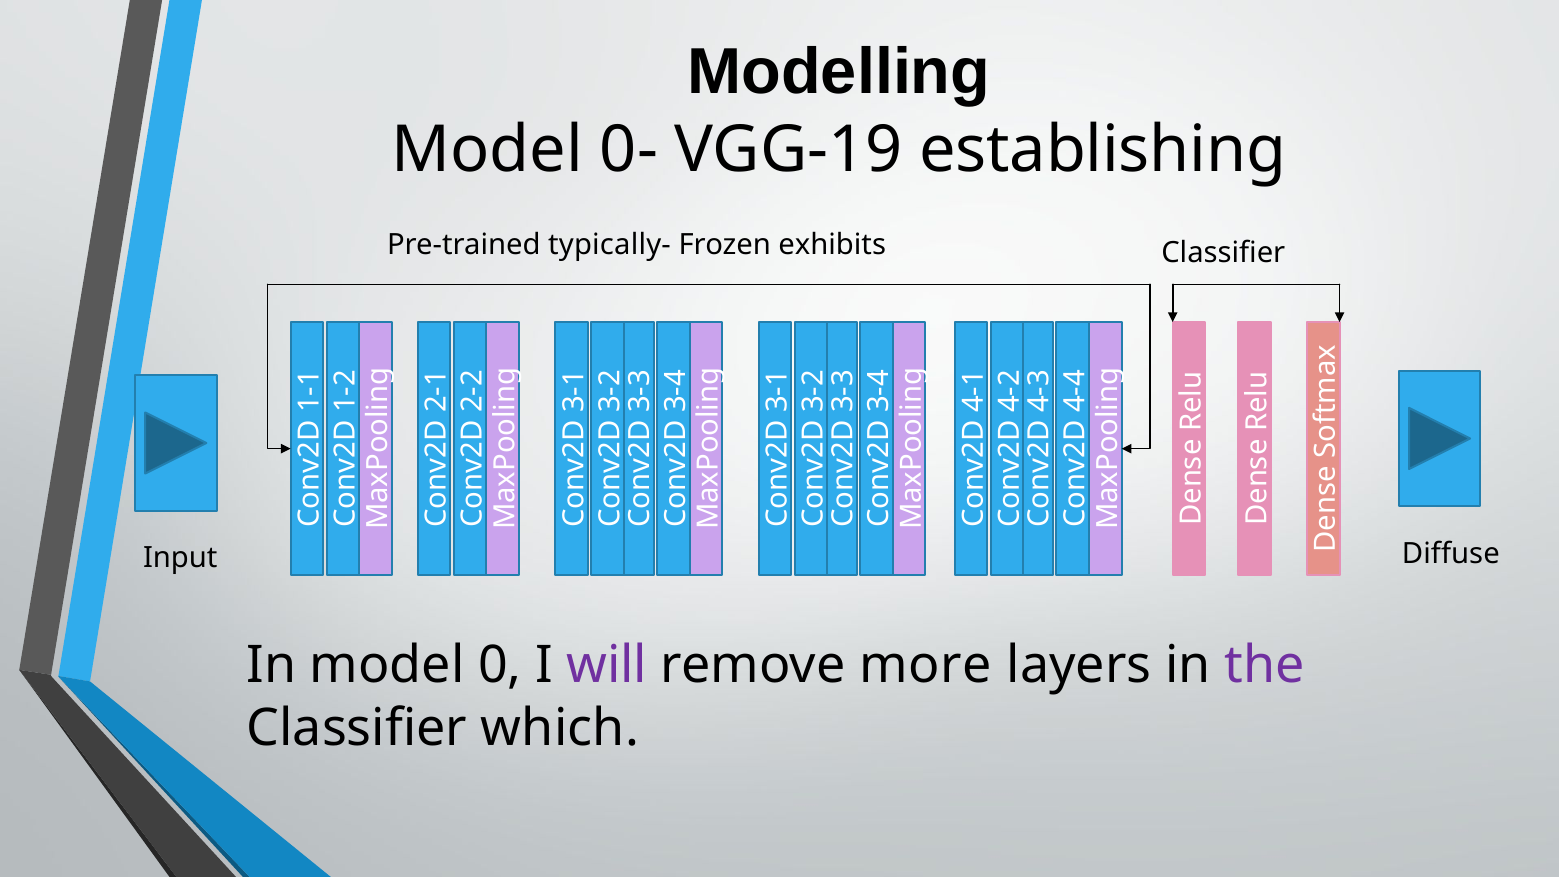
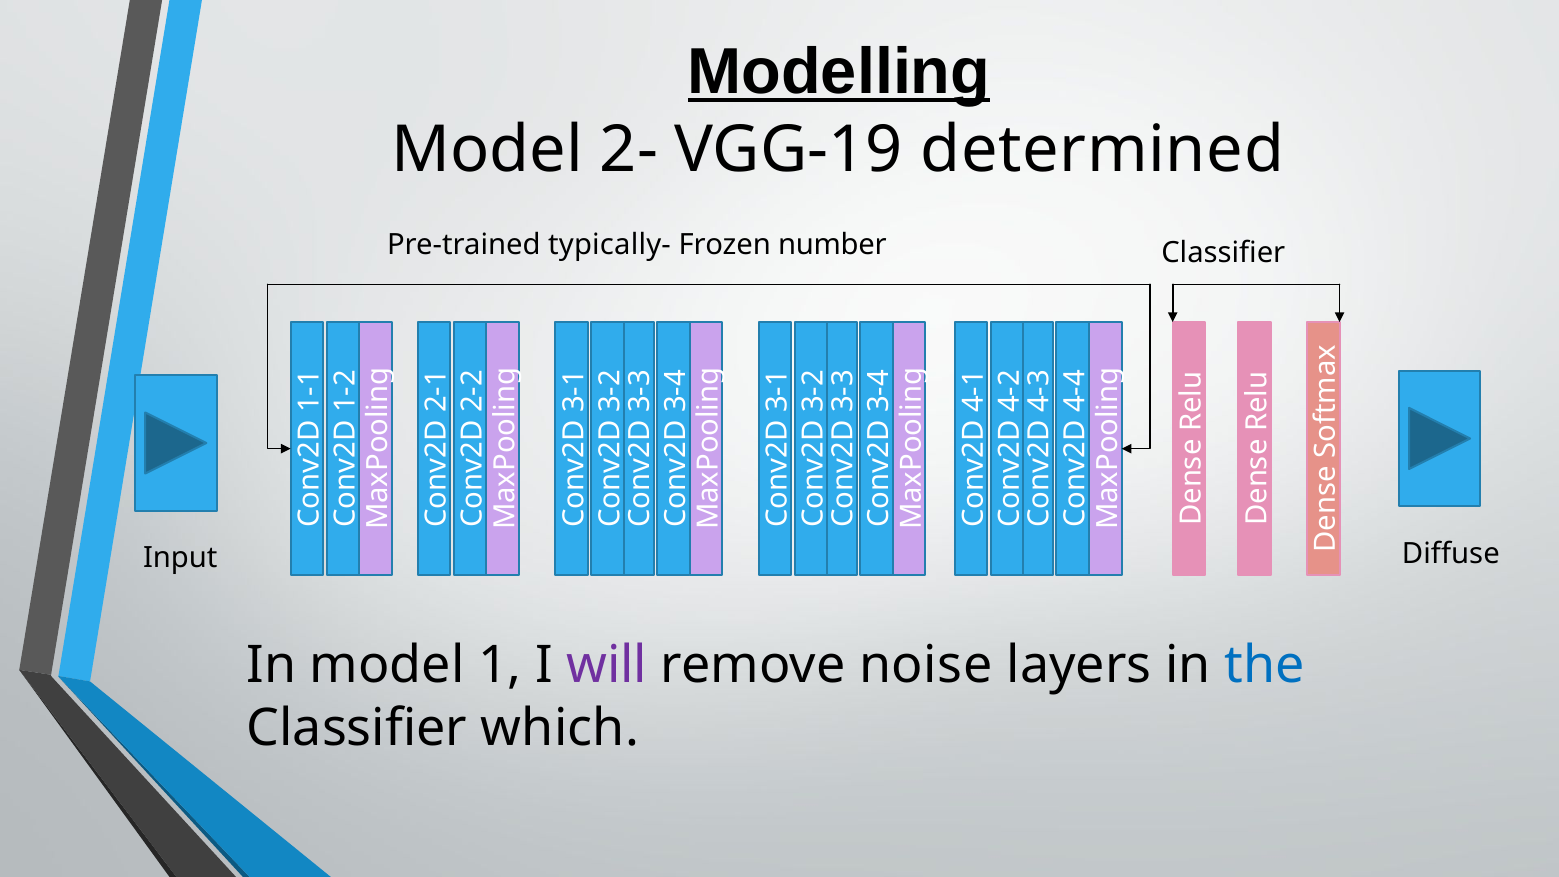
Modelling underline: none -> present
0-: 0- -> 2-
establishing: establishing -> determined
exhibits: exhibits -> number
model 0: 0 -> 1
more: more -> noise
the colour: purple -> blue
